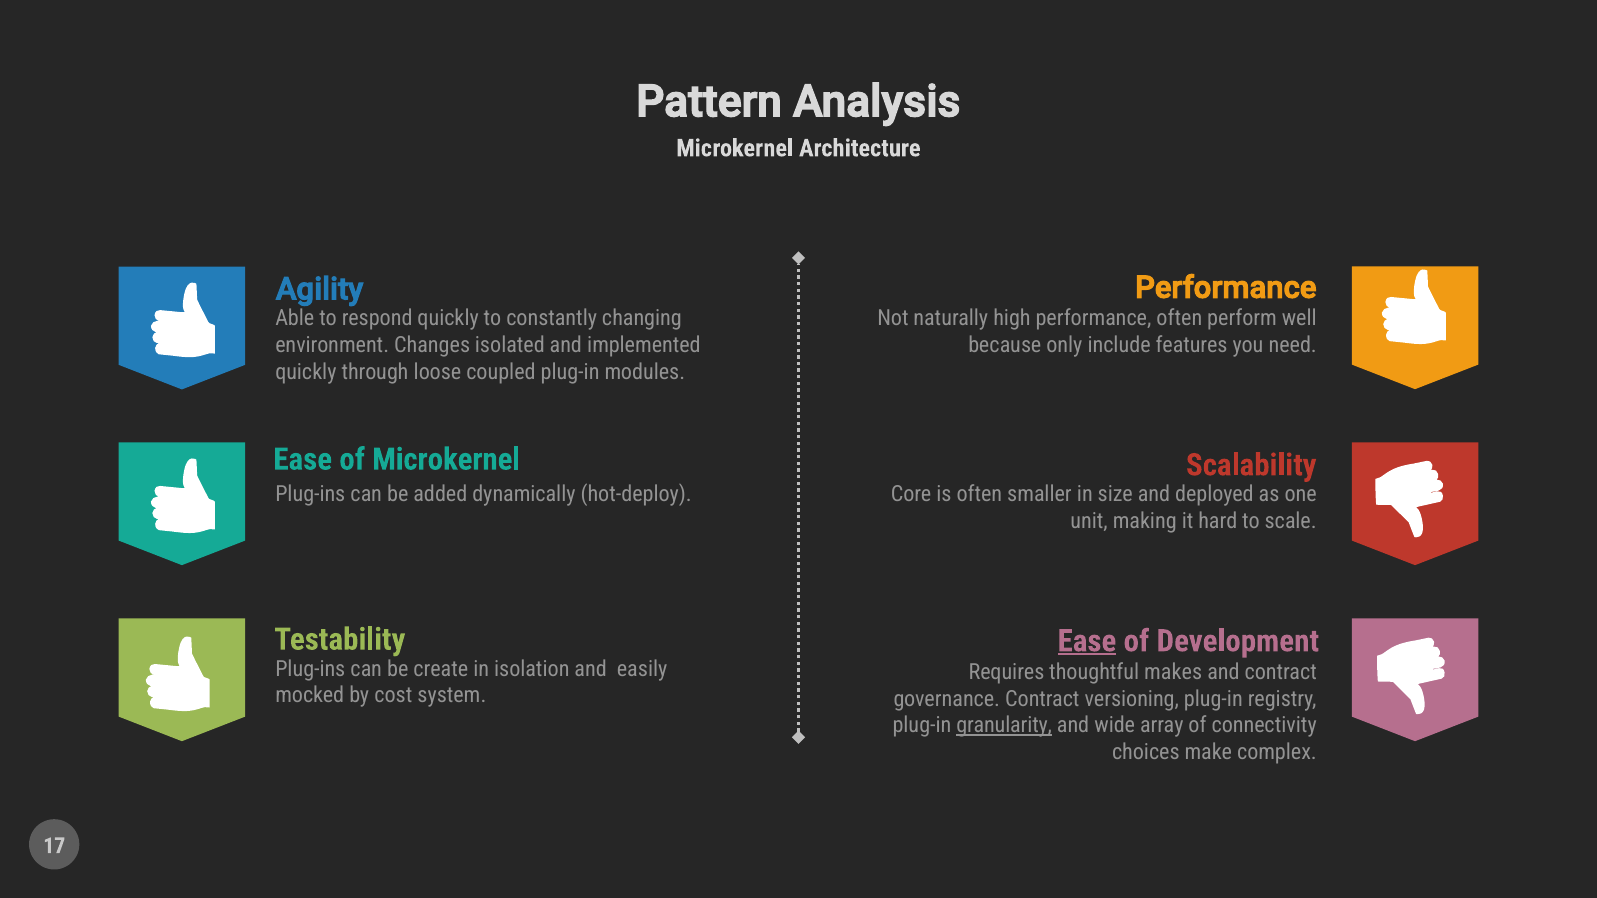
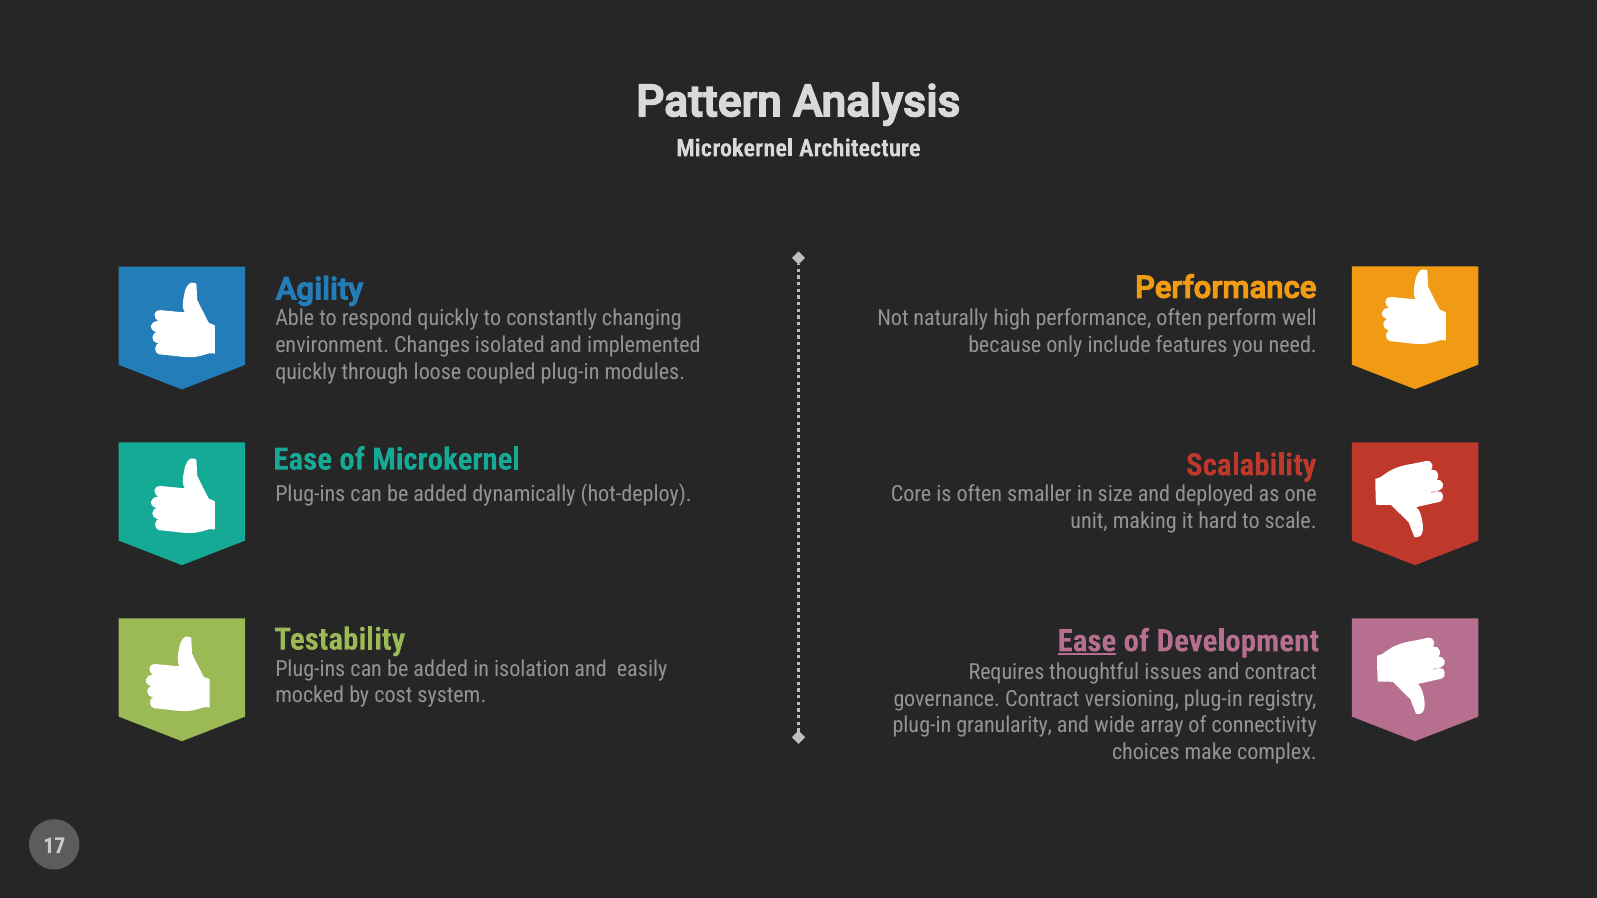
create at (441, 669): create -> added
makes: makes -> issues
granularity underline: present -> none
